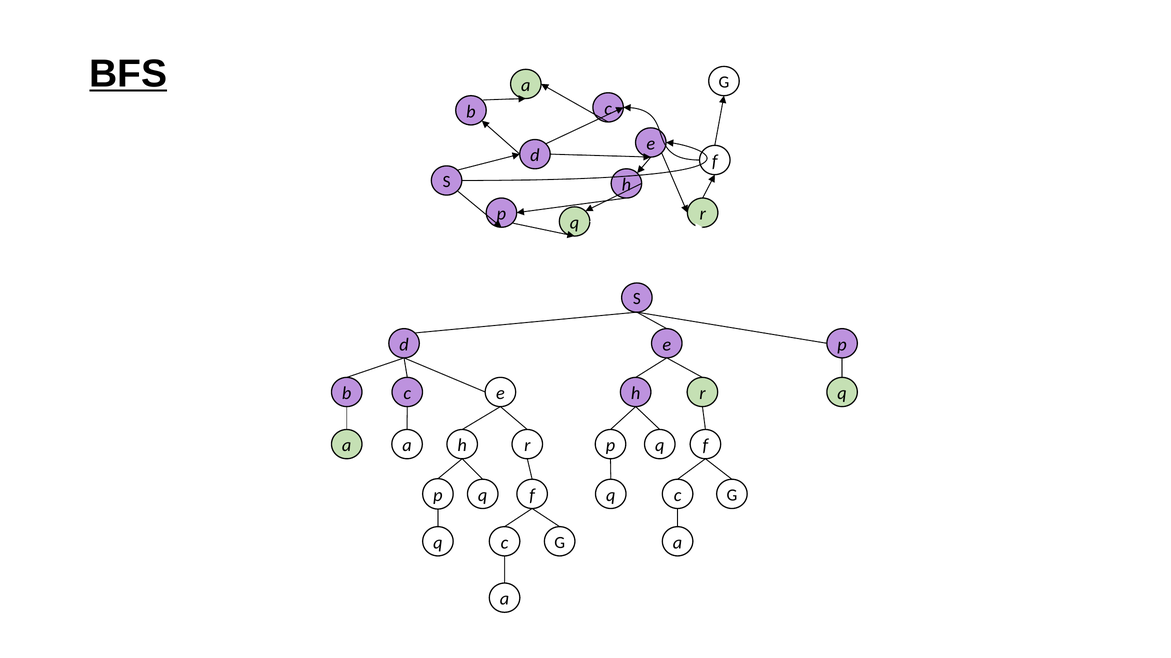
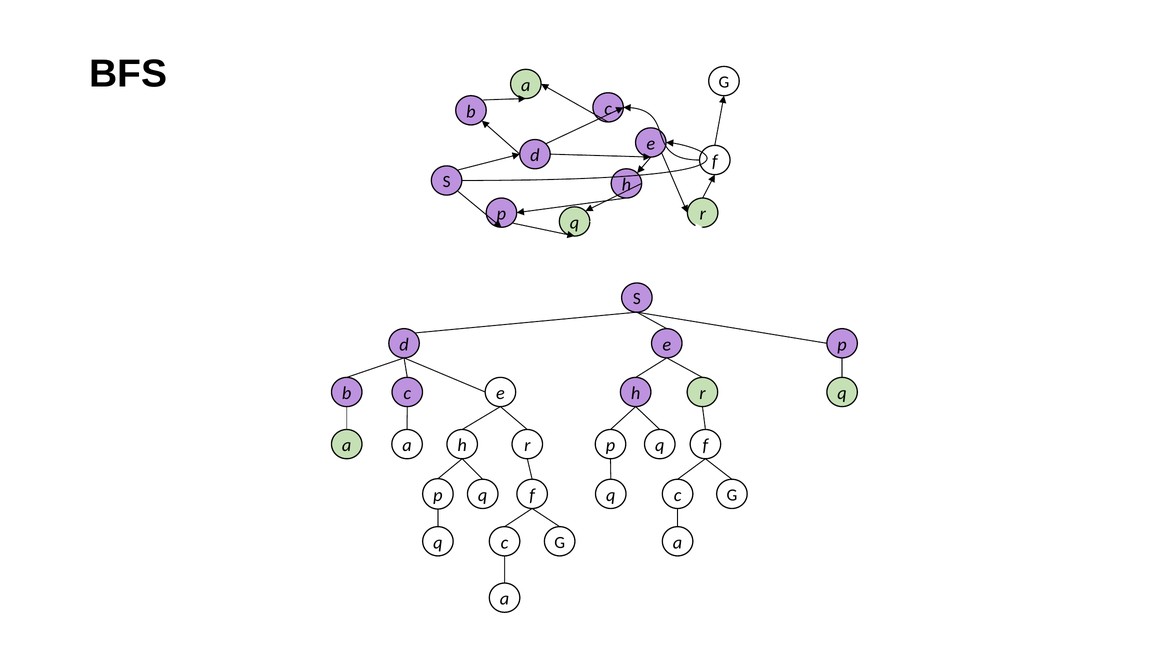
BFS underline: present -> none
